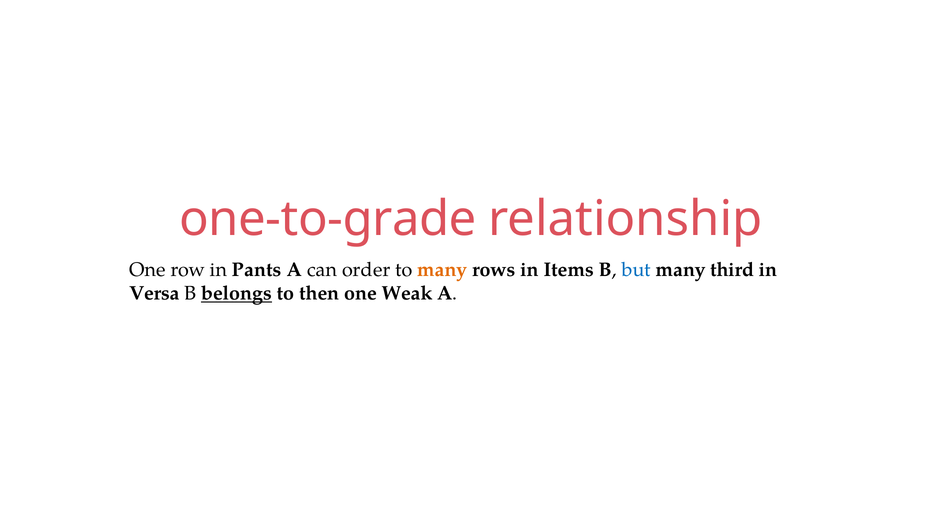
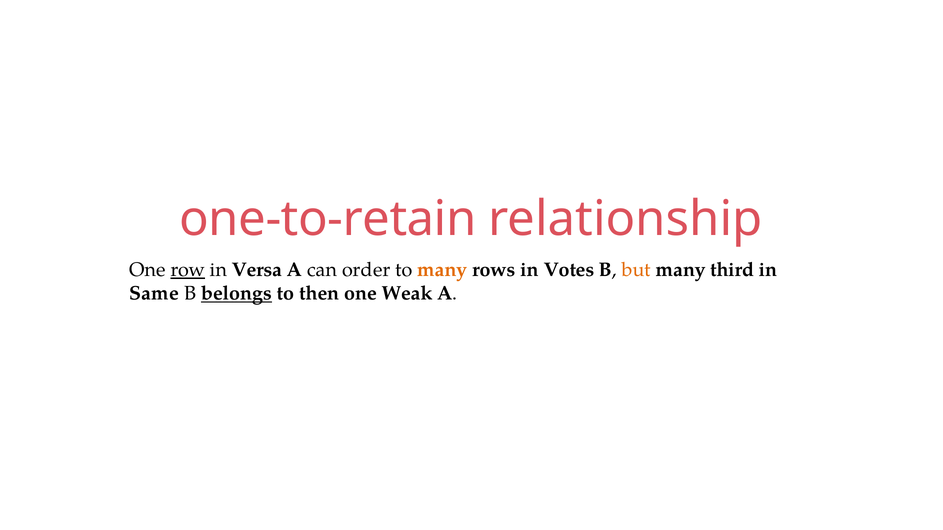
one-to-grade: one-to-grade -> one-to-retain
row underline: none -> present
Pants: Pants -> Versa
Items: Items -> Votes
but colour: blue -> orange
Versa: Versa -> Same
